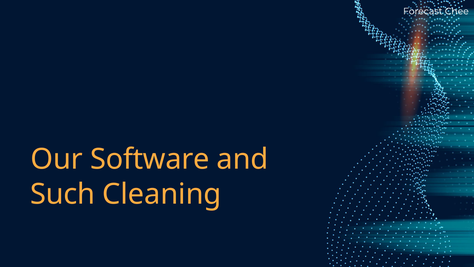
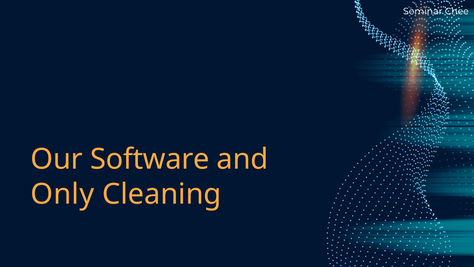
Forecast: Forecast -> Seminar
Such: Such -> Only
